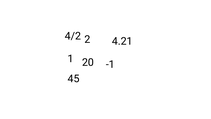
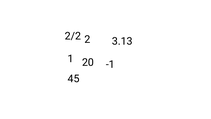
4/2: 4/2 -> 2/2
4.21: 4.21 -> 3.13
